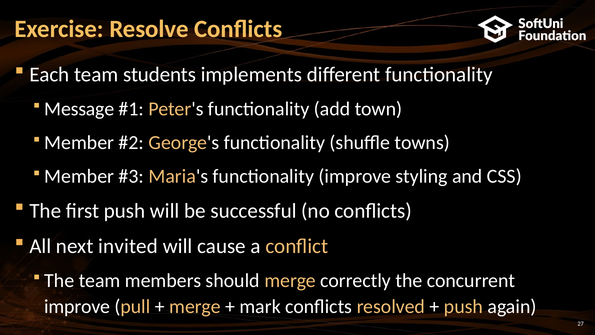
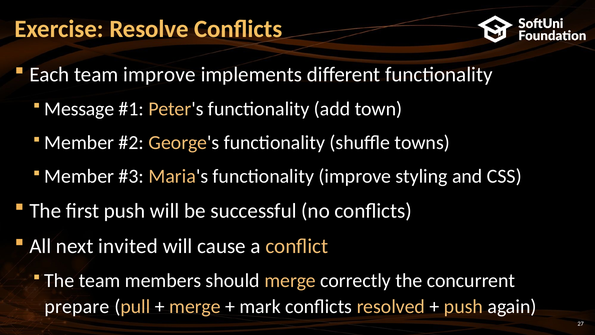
team students: students -> improve
improve at (77, 307): improve -> prepare
